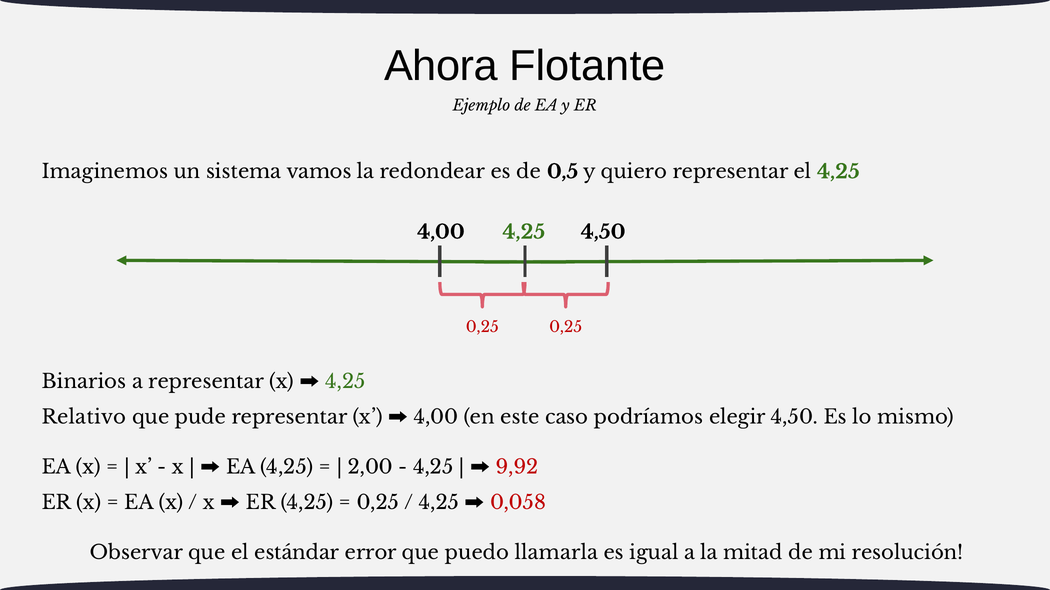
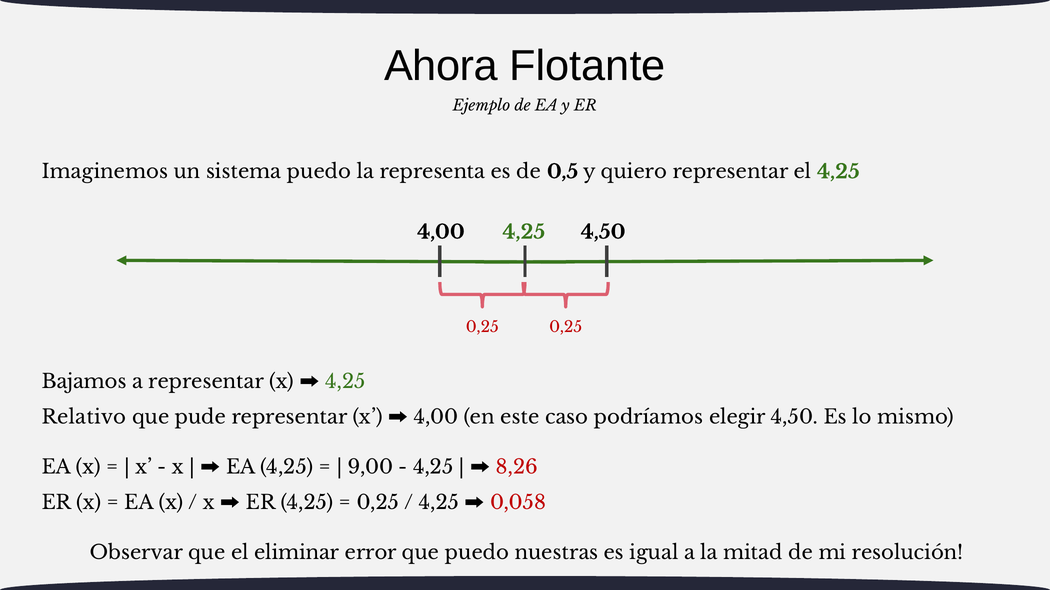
sistema vamos: vamos -> puedo
redondear: redondear -> representa
Binarios: Binarios -> Bajamos
2,00: 2,00 -> 9,00
9,92: 9,92 -> 8,26
estándar: estándar -> eliminar
llamarla: llamarla -> nuestras
